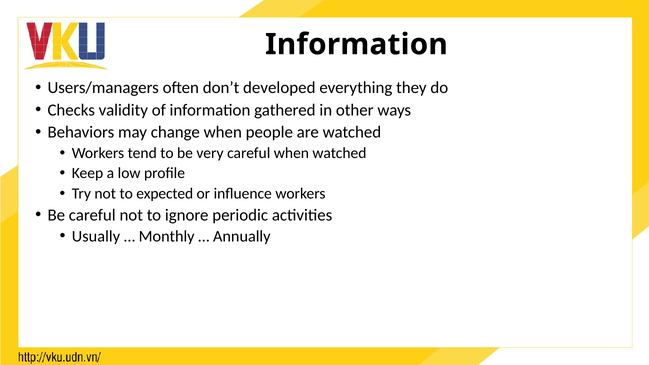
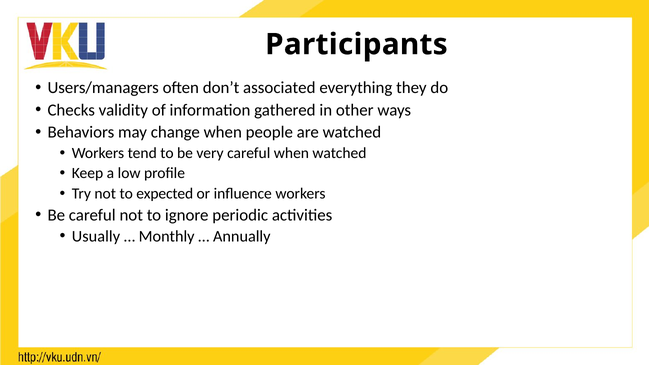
Information at (356, 44): Information -> Participants
developed: developed -> associated
